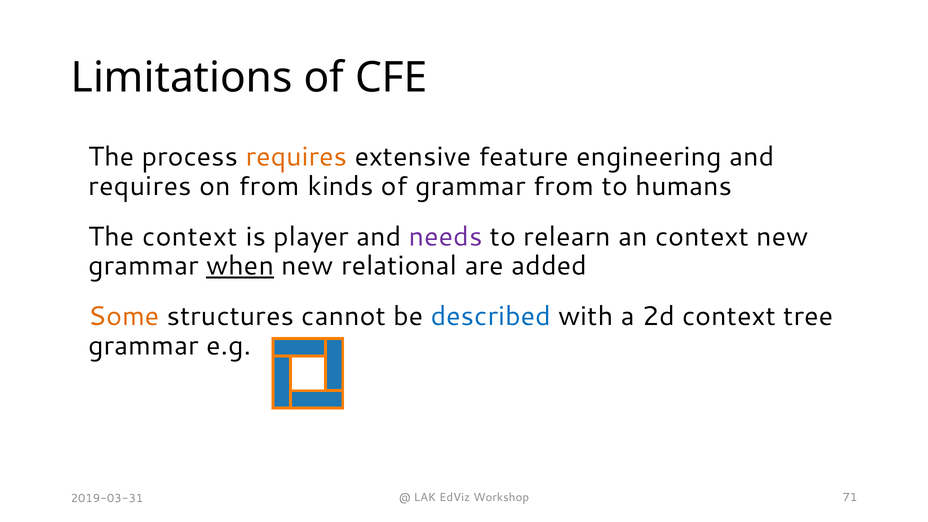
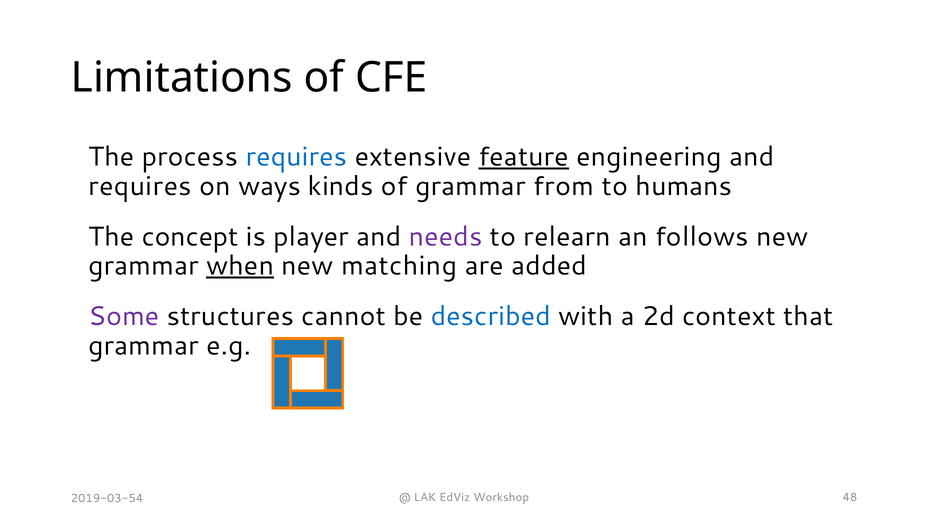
requires at (296, 157) colour: orange -> blue
feature underline: none -> present
on from: from -> ways
The context: context -> concept
an context: context -> follows
relational: relational -> matching
Some colour: orange -> purple
tree: tree -> that
71: 71 -> 48
2019-03-31: 2019-03-31 -> 2019-03-54
